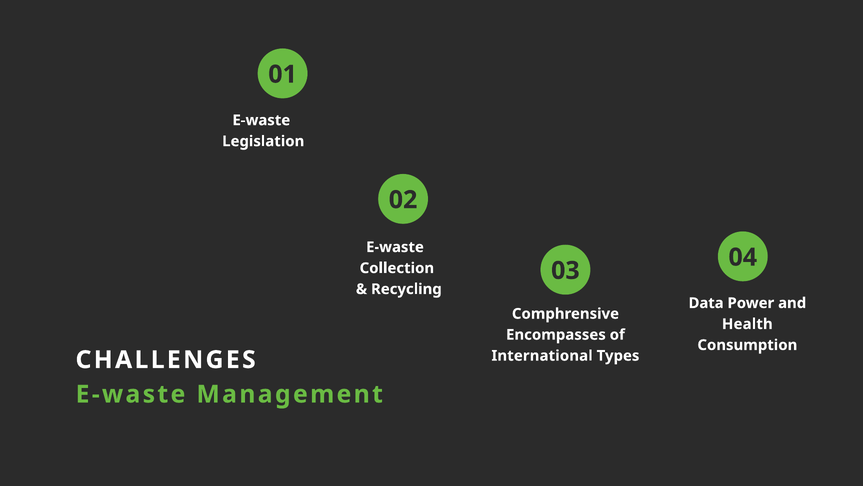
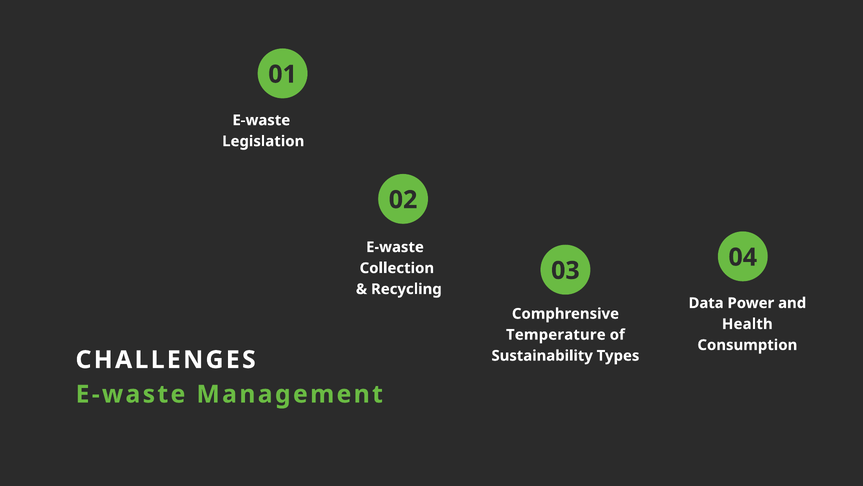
Encompasses: Encompasses -> Temperature
International: International -> Sustainability
